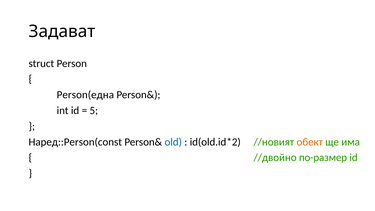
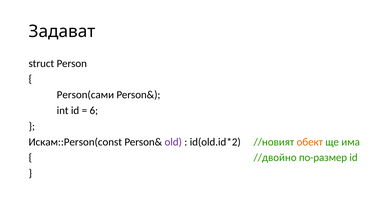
Person(една: Person(една -> Person(сами
5: 5 -> 6
Наред::Person(const: Наред::Person(const -> Искам::Person(const
old colour: blue -> purple
